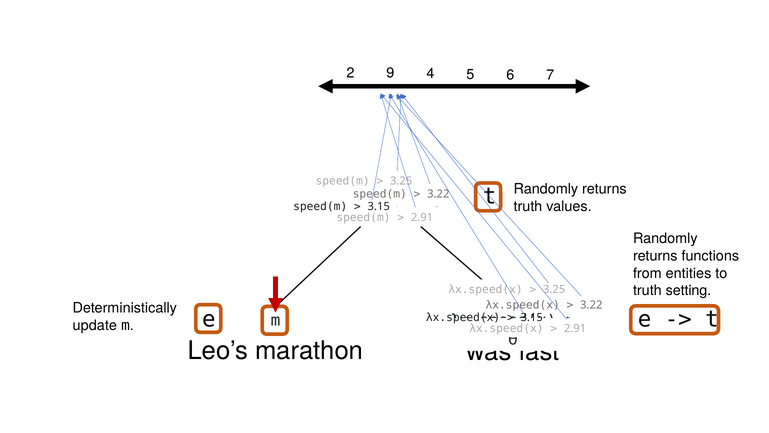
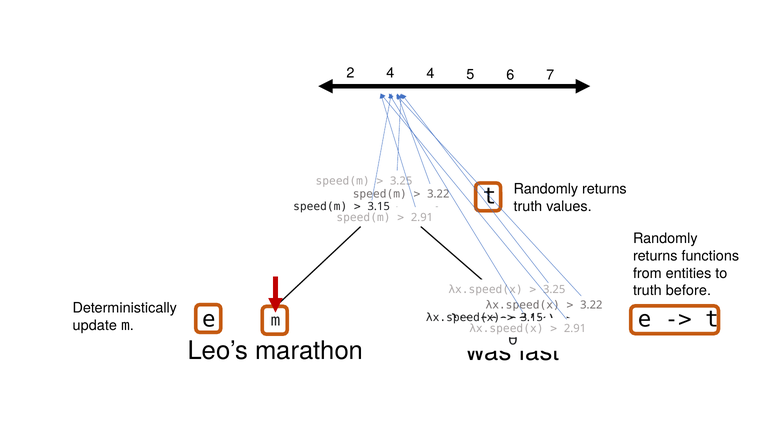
2 9: 9 -> 4
setting: setting -> before
